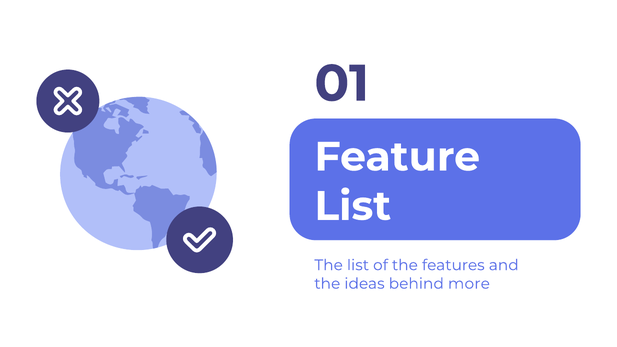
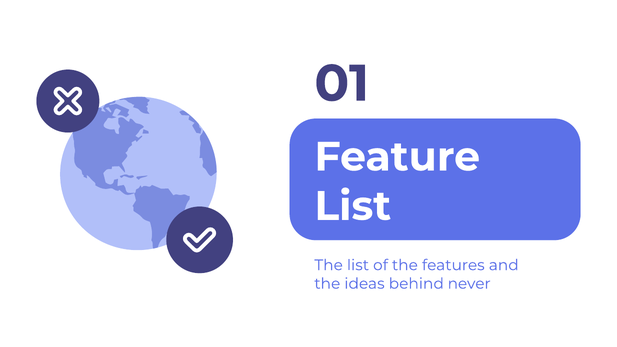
more: more -> never
